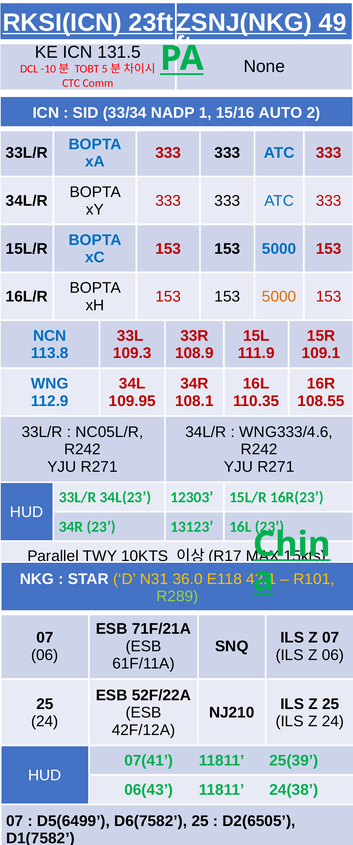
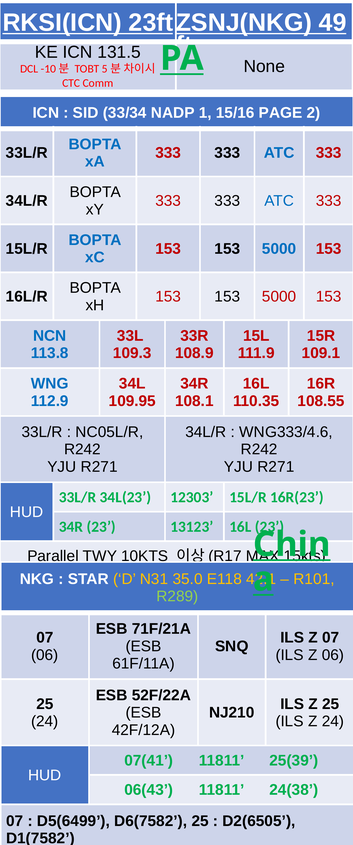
AUTO: AUTO -> PAGE
5000 at (279, 296) colour: orange -> red
36.0: 36.0 -> 35.0
